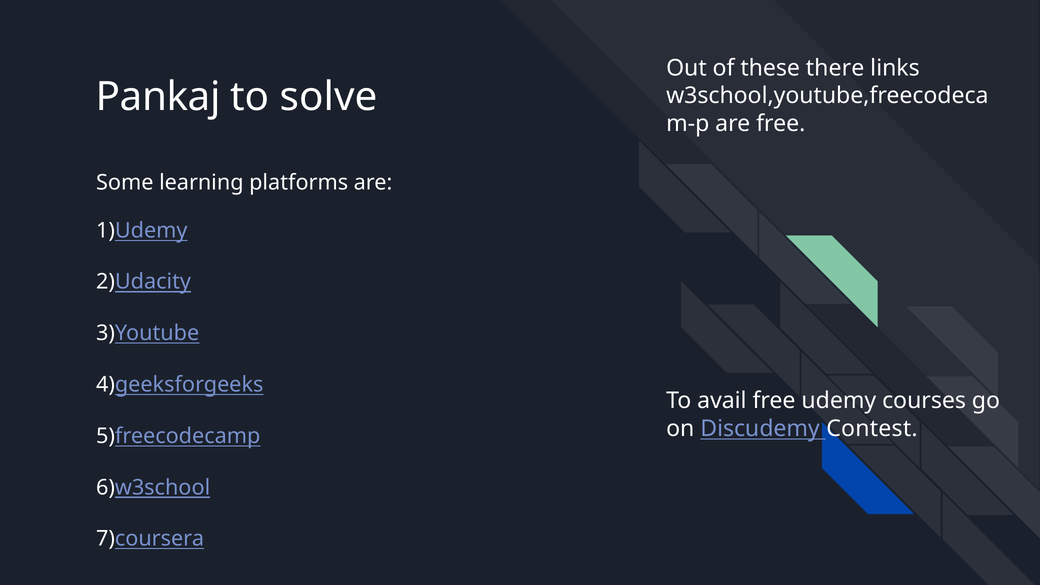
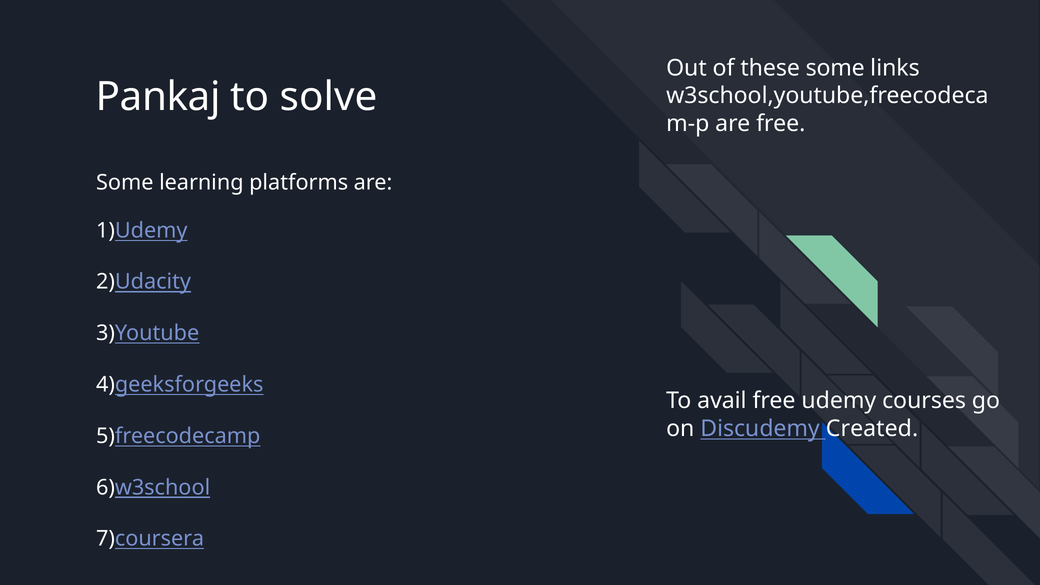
these there: there -> some
Contest: Contest -> Created
